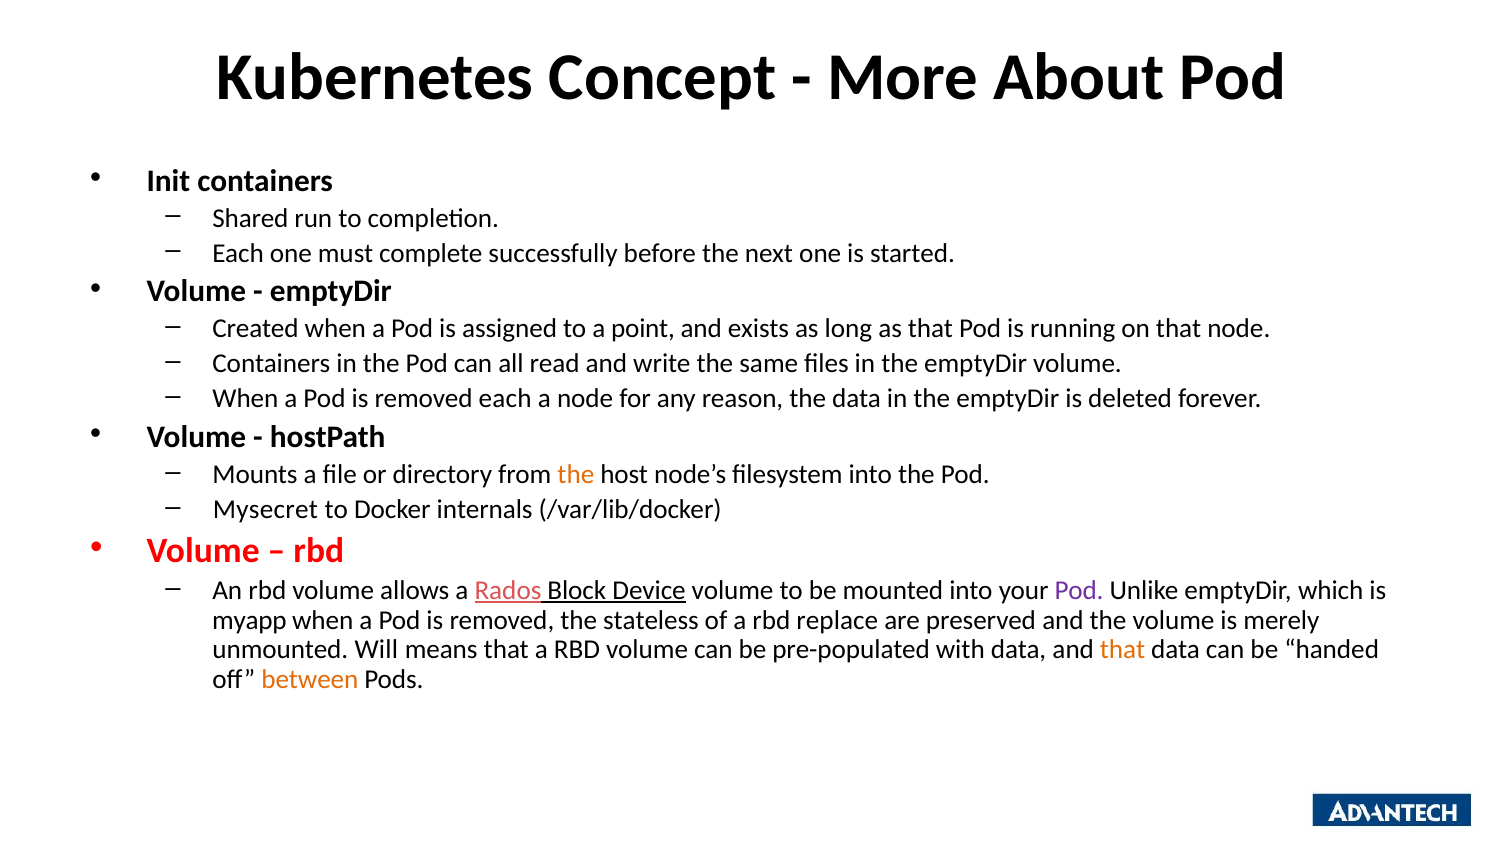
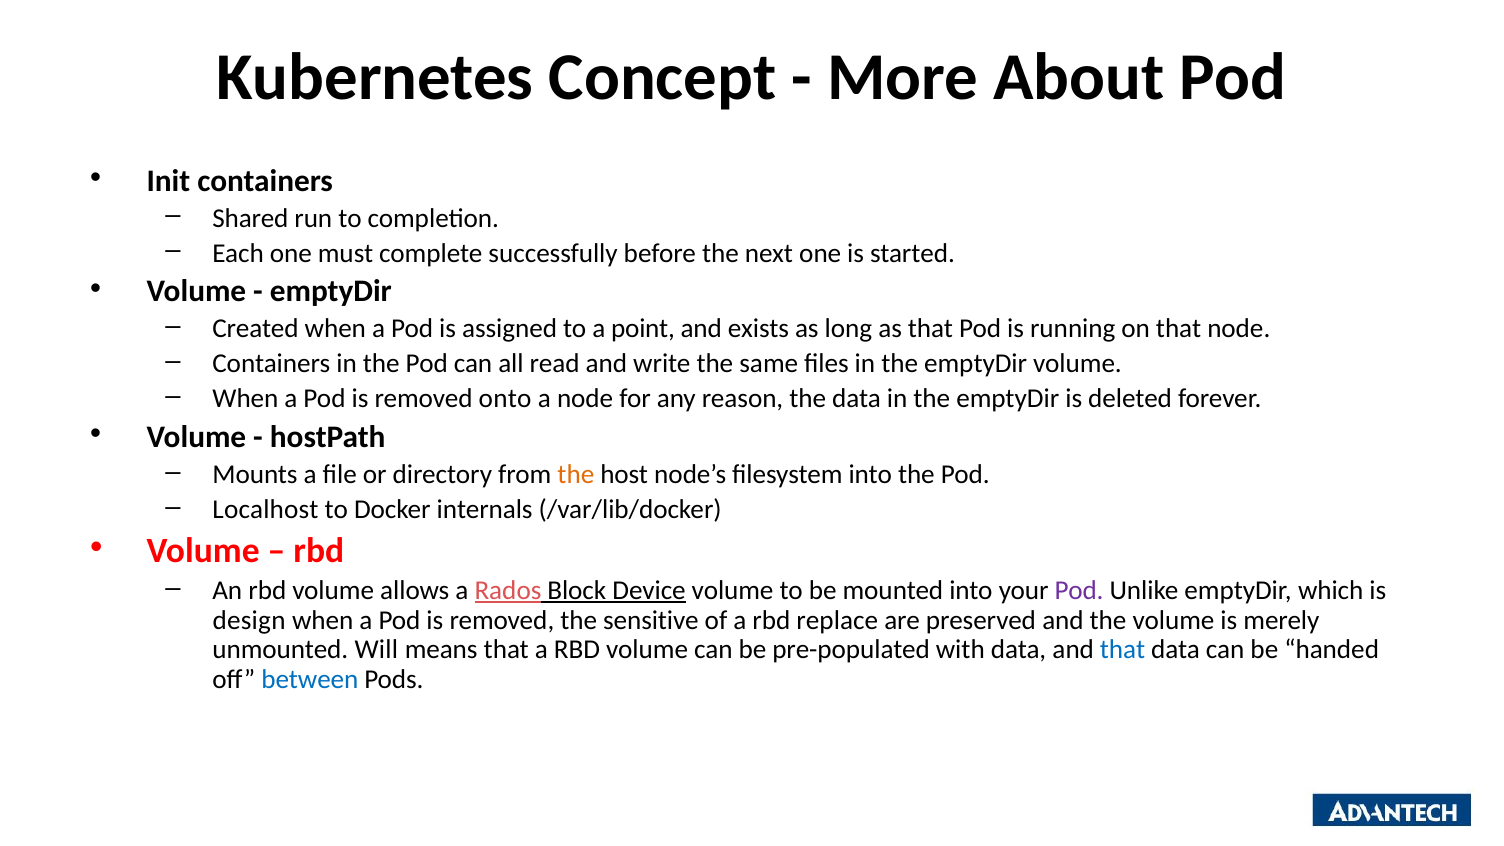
removed each: each -> onto
Mysecret: Mysecret -> Localhost
myapp: myapp -> design
stateless: stateless -> sensitive
that at (1122, 650) colour: orange -> blue
between colour: orange -> blue
